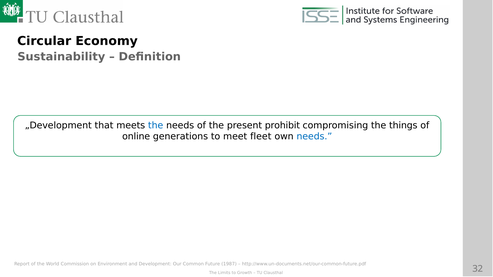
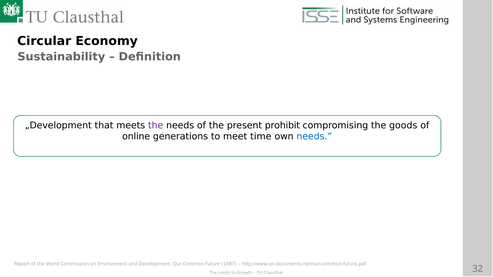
the at (156, 126) colour: blue -> purple
things: things -> goods
fleet: fleet -> time
